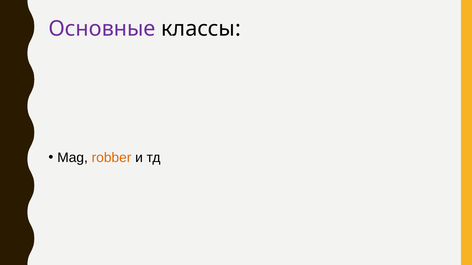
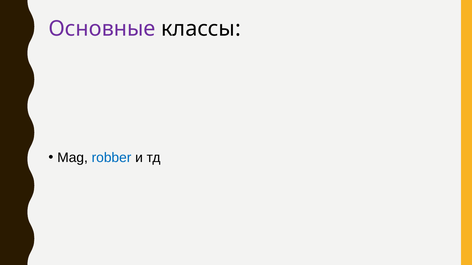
robber colour: orange -> blue
